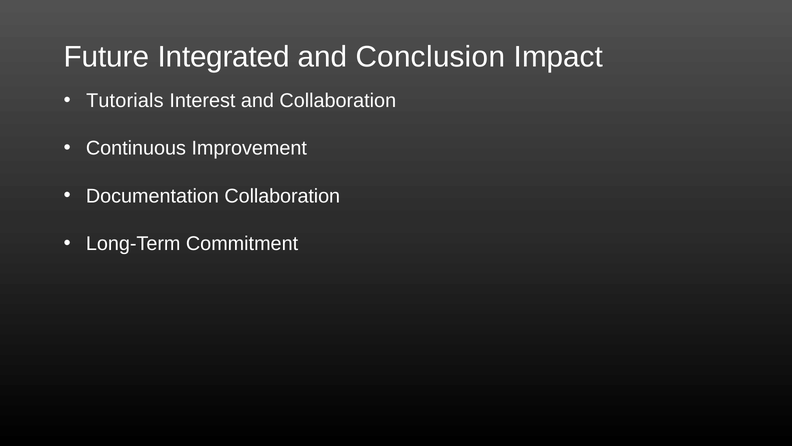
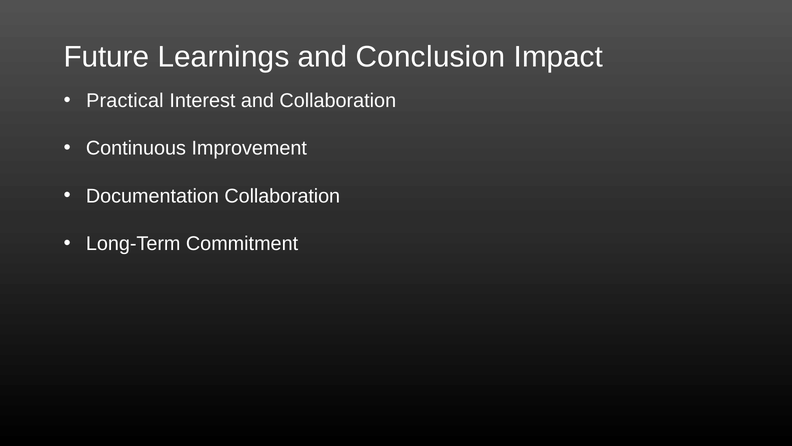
Integrated: Integrated -> Learnings
Tutorials: Tutorials -> Practical
